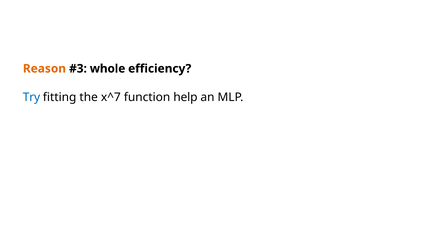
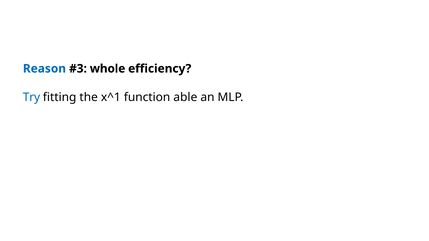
Reason colour: orange -> blue
x^7: x^7 -> x^1
help: help -> able
